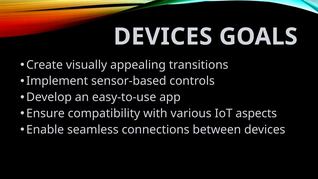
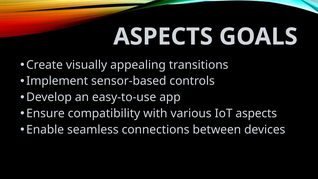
DEVICES at (163, 37): DEVICES -> ASPECTS
